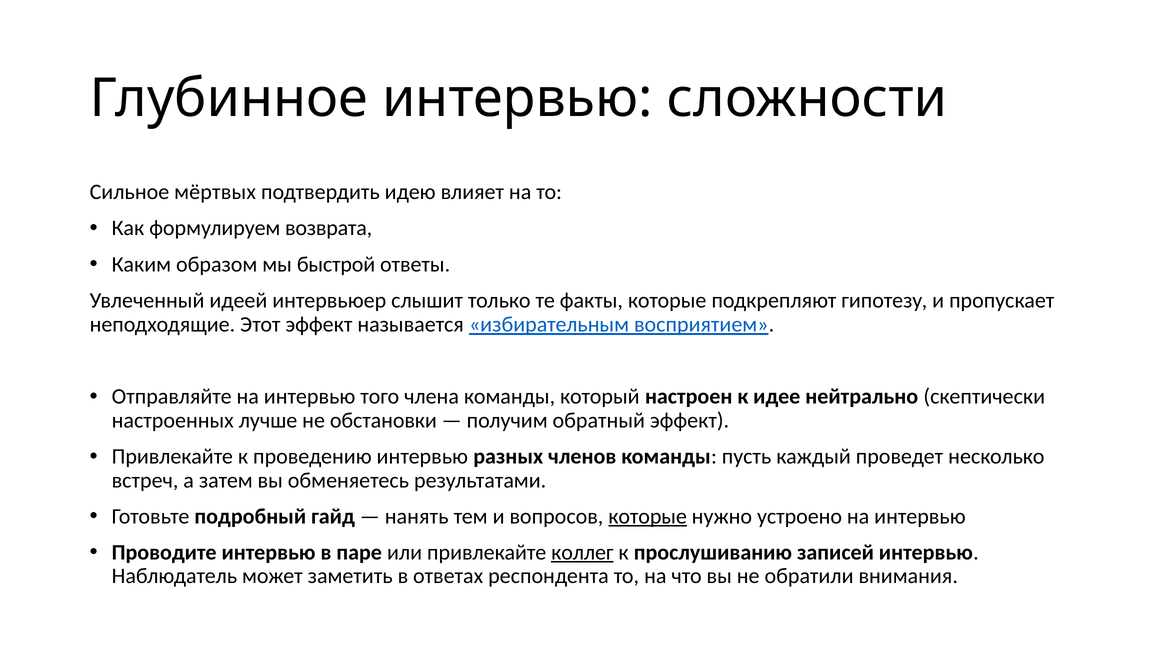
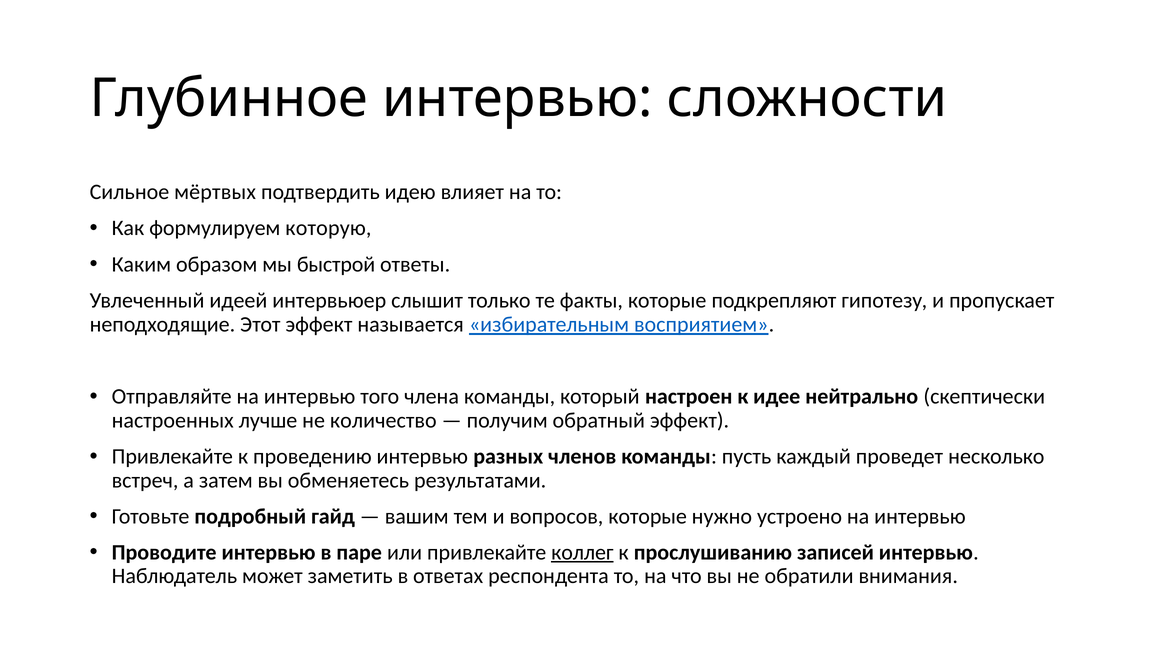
возврата: возврата -> которую
обстановки: обстановки -> количество
нанять: нанять -> вашим
которые at (648, 517) underline: present -> none
